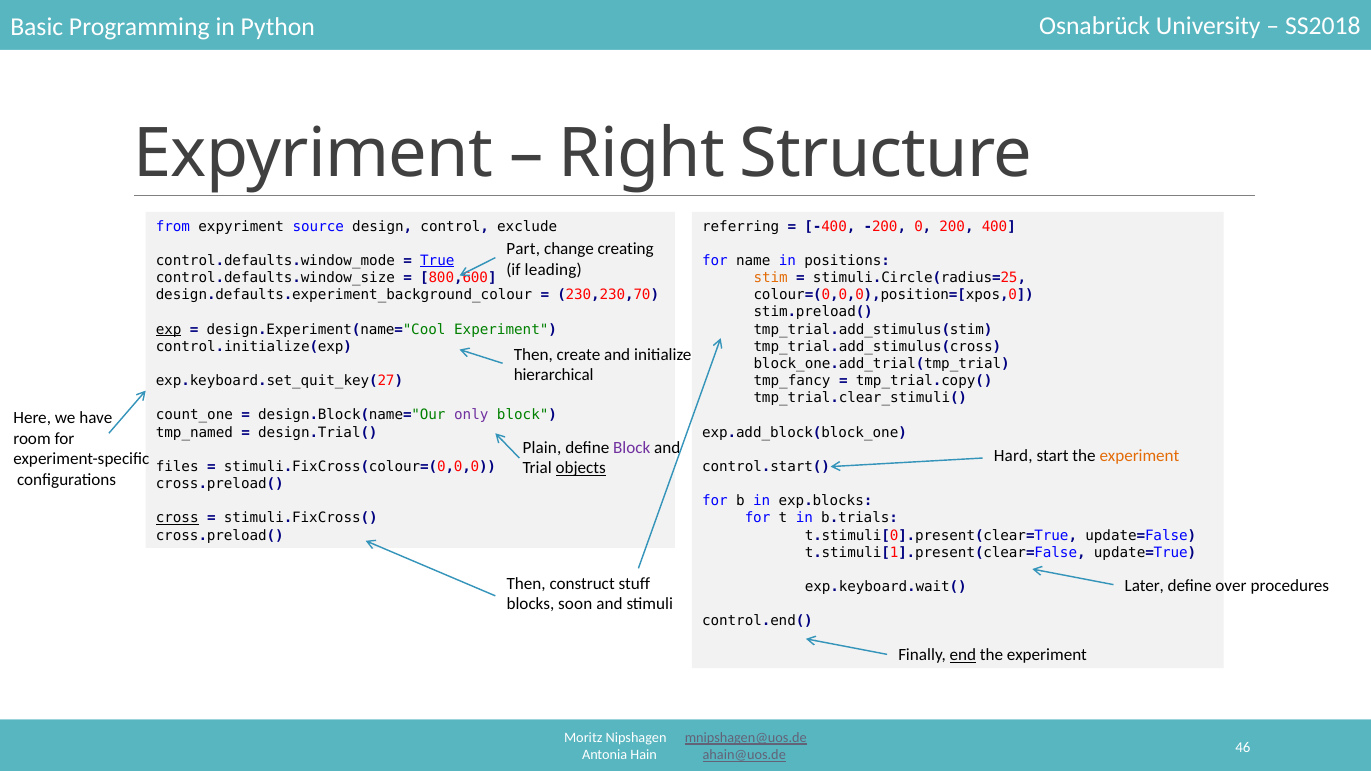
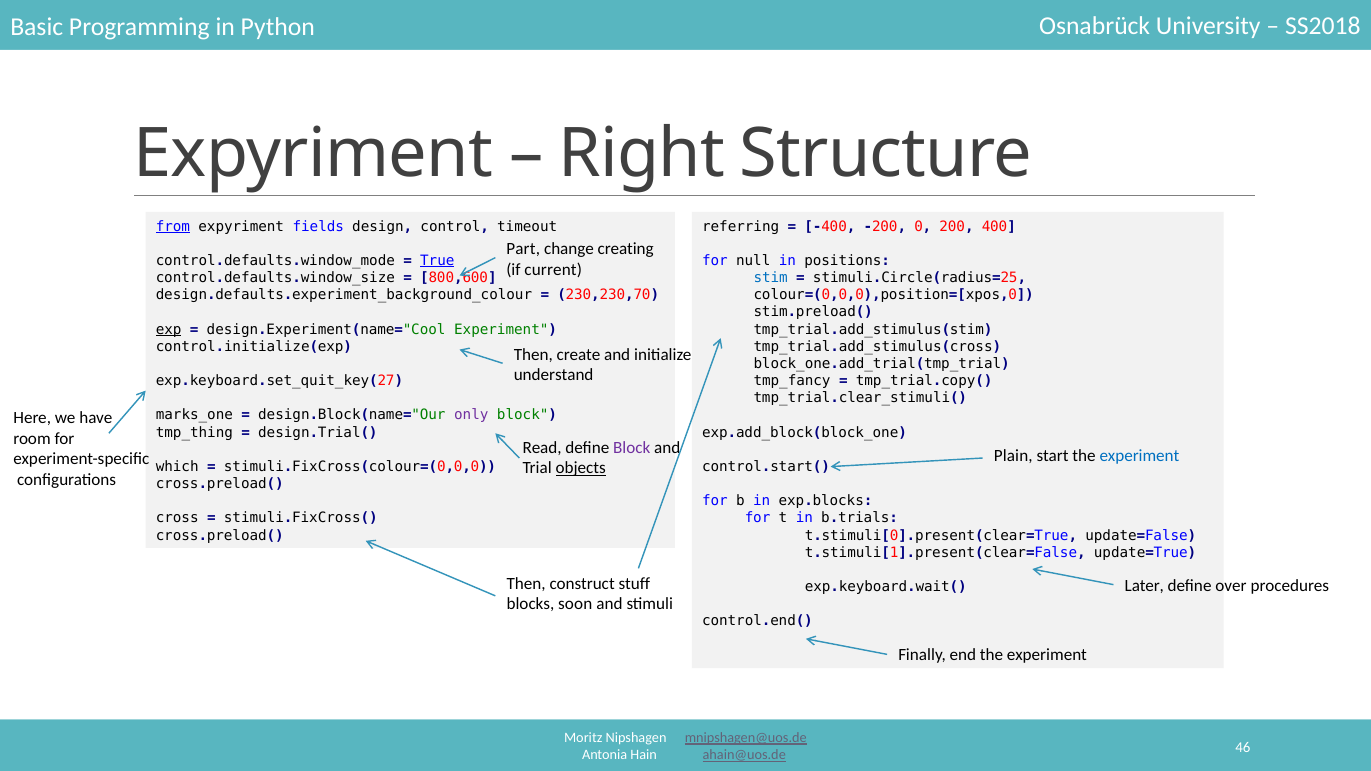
from underline: none -> present
source: source -> fields
exclude: exclude -> timeout
name: name -> null
leading: leading -> current
stim colour: orange -> blue
hierarchical: hierarchical -> understand
count_one: count_one -> marks_one
tmp_named: tmp_named -> tmp_thing
Plain: Plain -> Read
Hard: Hard -> Plain
experiment at (1139, 456) colour: orange -> blue
files: files -> which
cross underline: present -> none
end underline: present -> none
